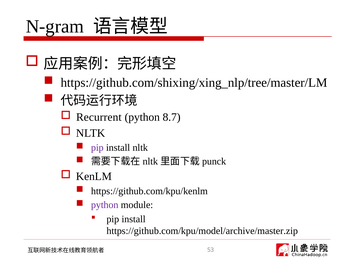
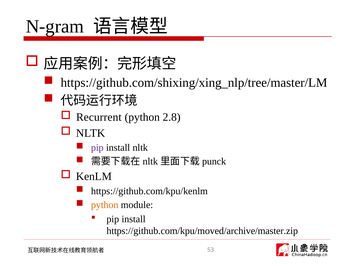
8.7: 8.7 -> 2.8
python at (105, 204) colour: purple -> orange
https://github.com/kpu/model/archive/master.zip: https://github.com/kpu/model/archive/master.zip -> https://github.com/kpu/moved/archive/master.zip
